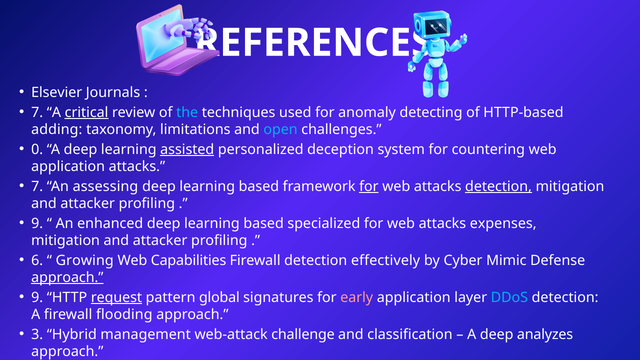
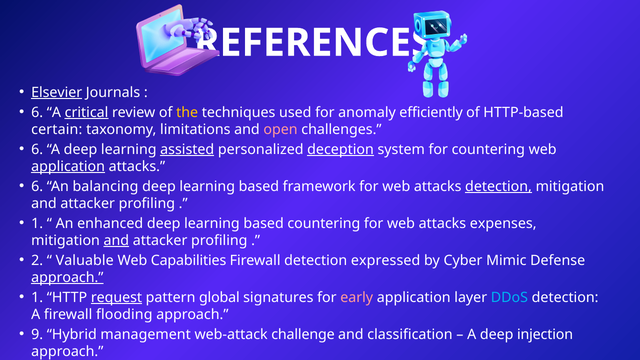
Elsevier underline: none -> present
7 at (37, 112): 7 -> 6
the colour: light blue -> yellow
detecting: detecting -> efficiently
adding: adding -> certain
open colour: light blue -> pink
0 at (37, 149): 0 -> 6
deception underline: none -> present
application at (68, 166) underline: none -> present
7 at (37, 186): 7 -> 6
assessing: assessing -> balancing
for at (369, 186) underline: present -> none
9 at (37, 223): 9 -> 1
based specialized: specialized -> countering
and at (116, 240) underline: none -> present
6: 6 -> 2
Growing: Growing -> Valuable
effectively: effectively -> expressed
9 at (37, 297): 9 -> 1
3: 3 -> 9
analyzes: analyzes -> injection
